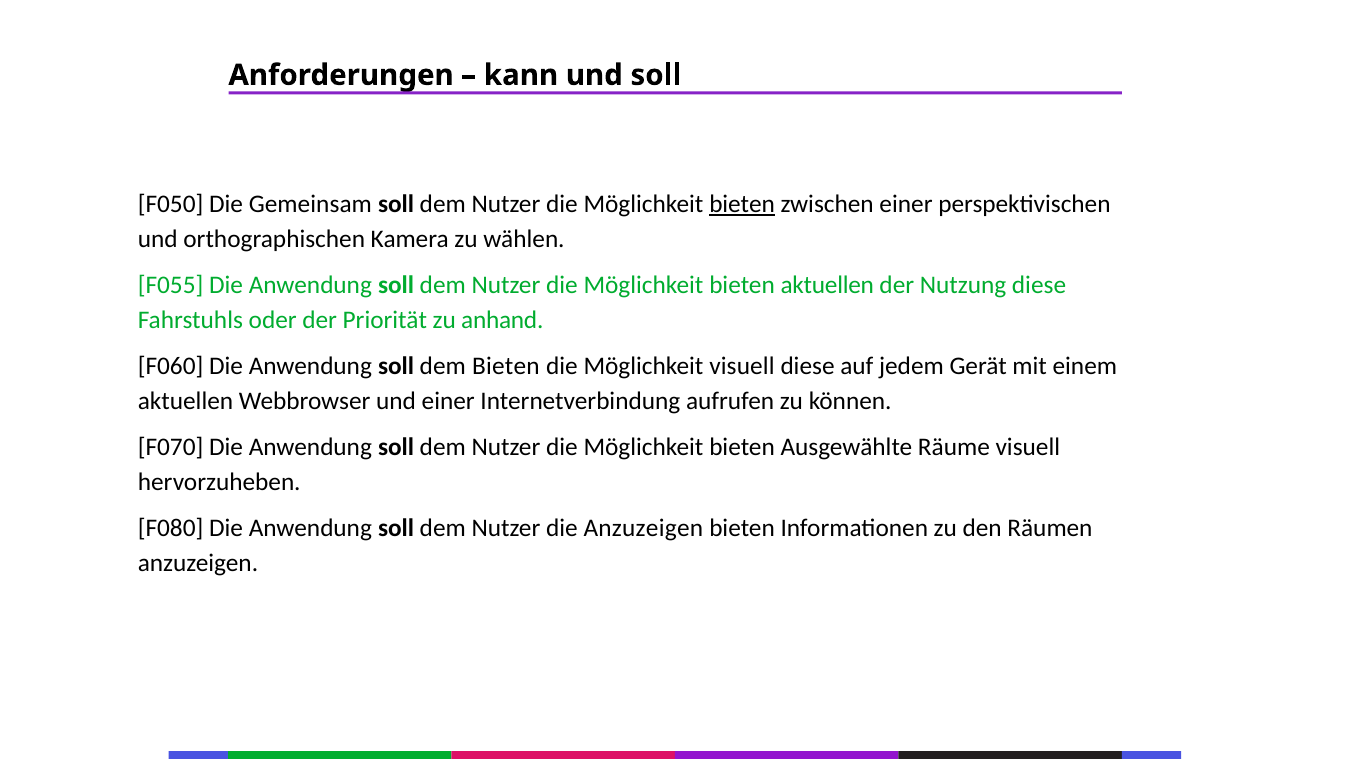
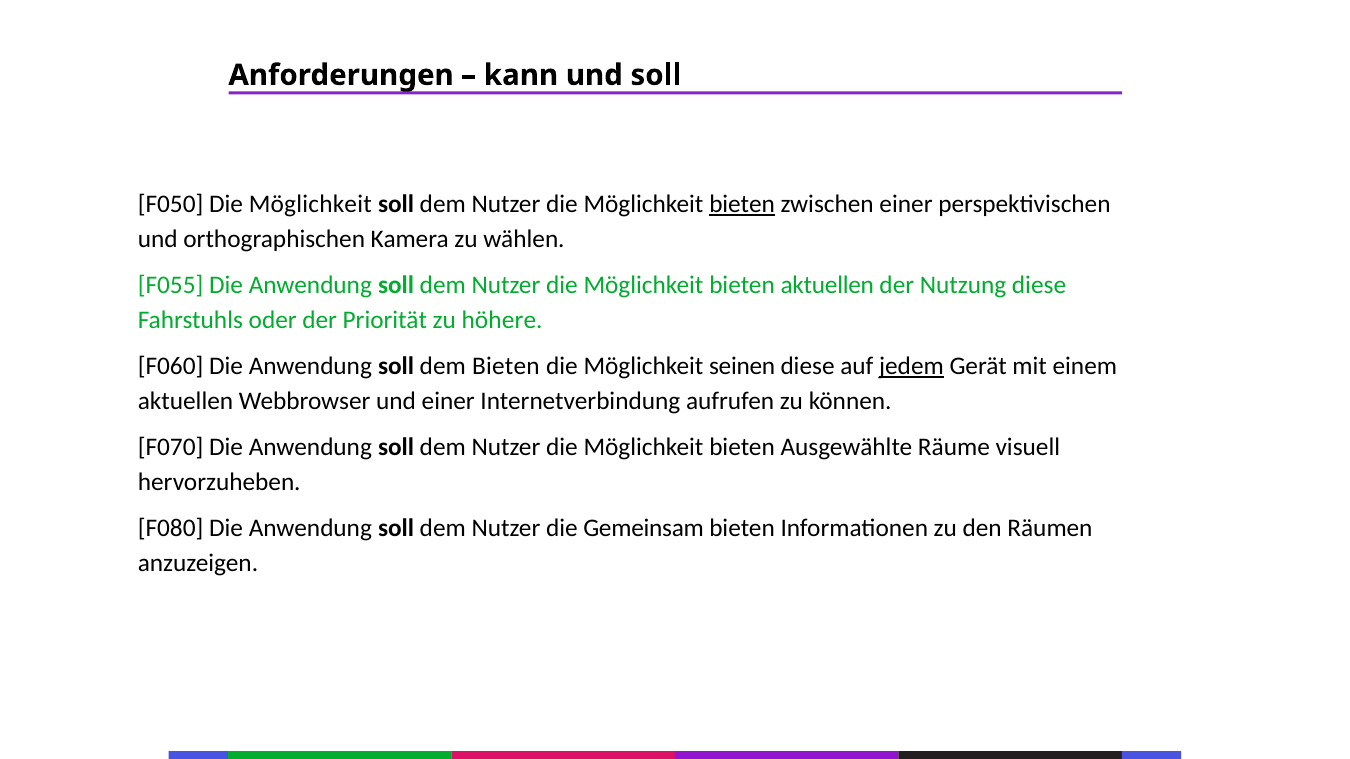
F050 Die Gemeinsam: Gemeinsam -> Möglichkeit
anhand: anhand -> höhere
Möglichkeit visuell: visuell -> seinen
jedem underline: none -> present
die Anzuzeigen: Anzuzeigen -> Gemeinsam
